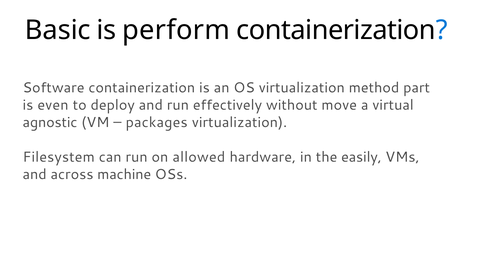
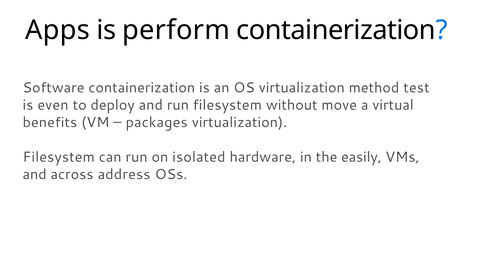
Basic: Basic -> Apps
part: part -> test
run effectively: effectively -> filesystem
agnostic: agnostic -> benefits
allowed: allowed -> isolated
machine: machine -> address
